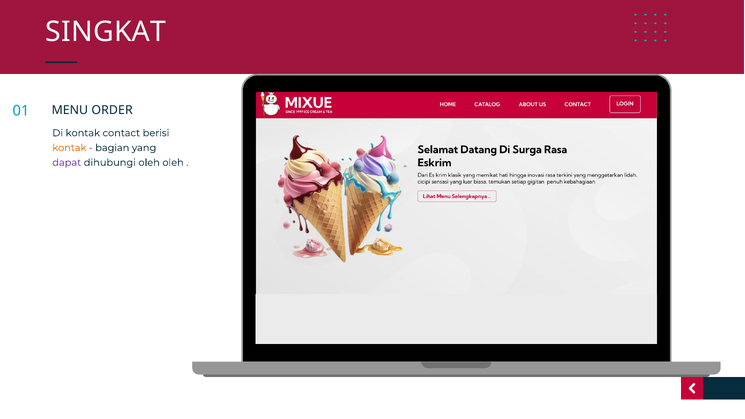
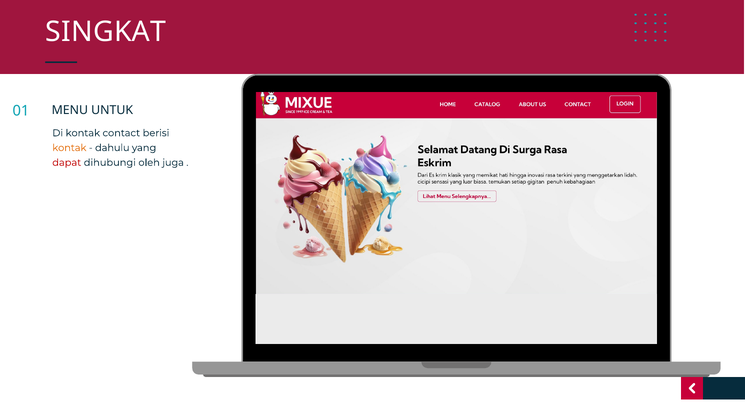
ORDER: ORDER -> UNTUK
bagian: bagian -> dahulu
dapat colour: purple -> red
oleh oleh: oleh -> juga
